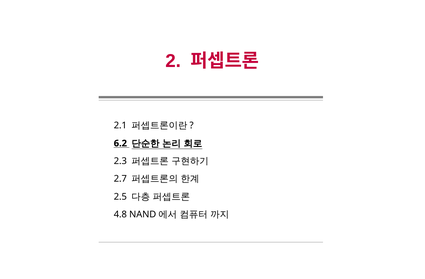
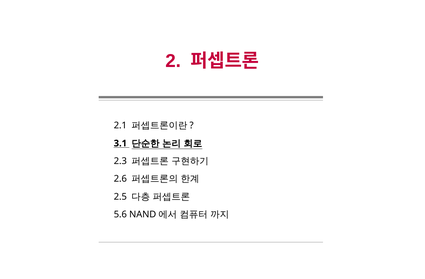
6.2: 6.2 -> 3.1
2.7: 2.7 -> 2.6
4.8: 4.8 -> 5.6
